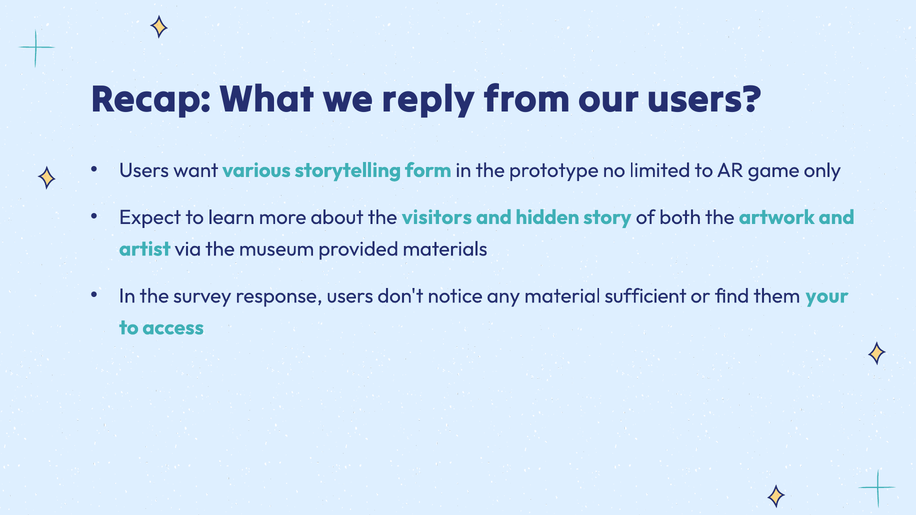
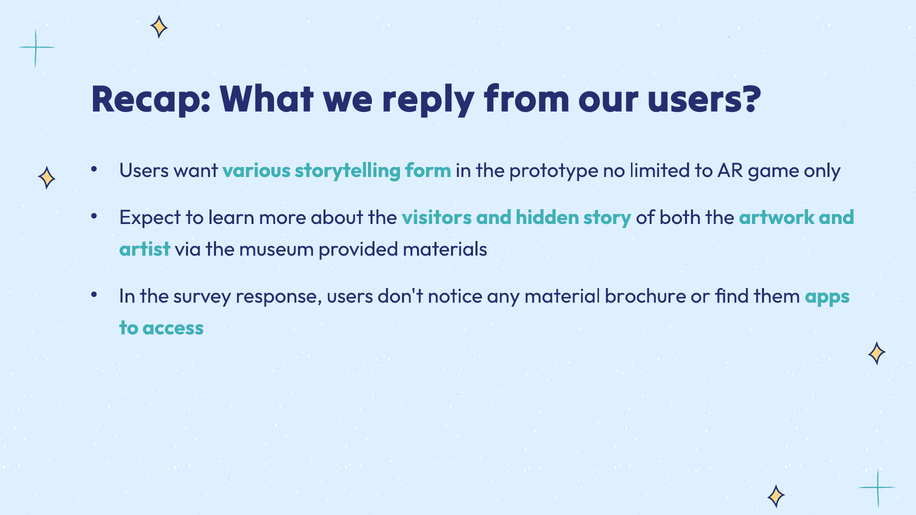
sufficient: sufficient -> brochure
your: your -> apps
